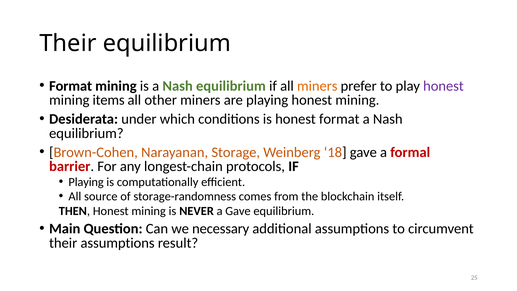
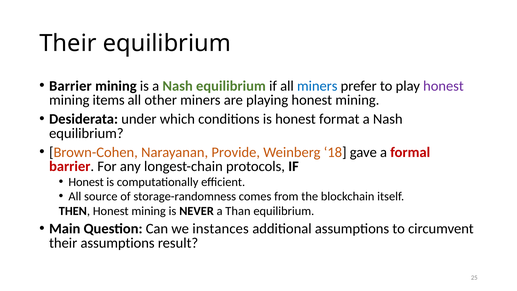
Format at (71, 86): Format -> Barrier
miners at (317, 86) colour: orange -> blue
Storage: Storage -> Provide
Playing at (86, 182): Playing -> Honest
a Gave: Gave -> Than
necessary: necessary -> instances
